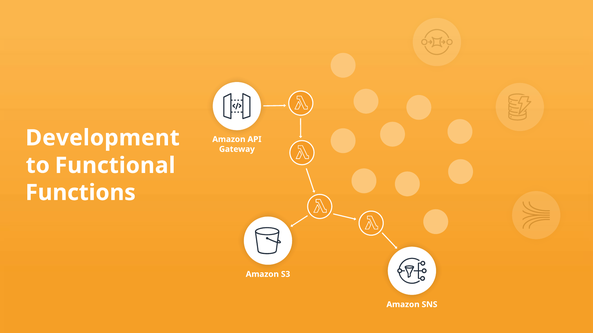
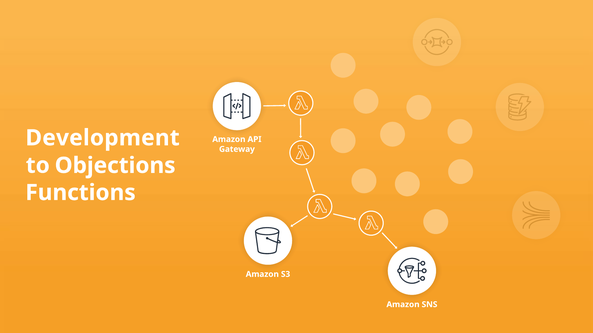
Functional: Functional -> Objections
